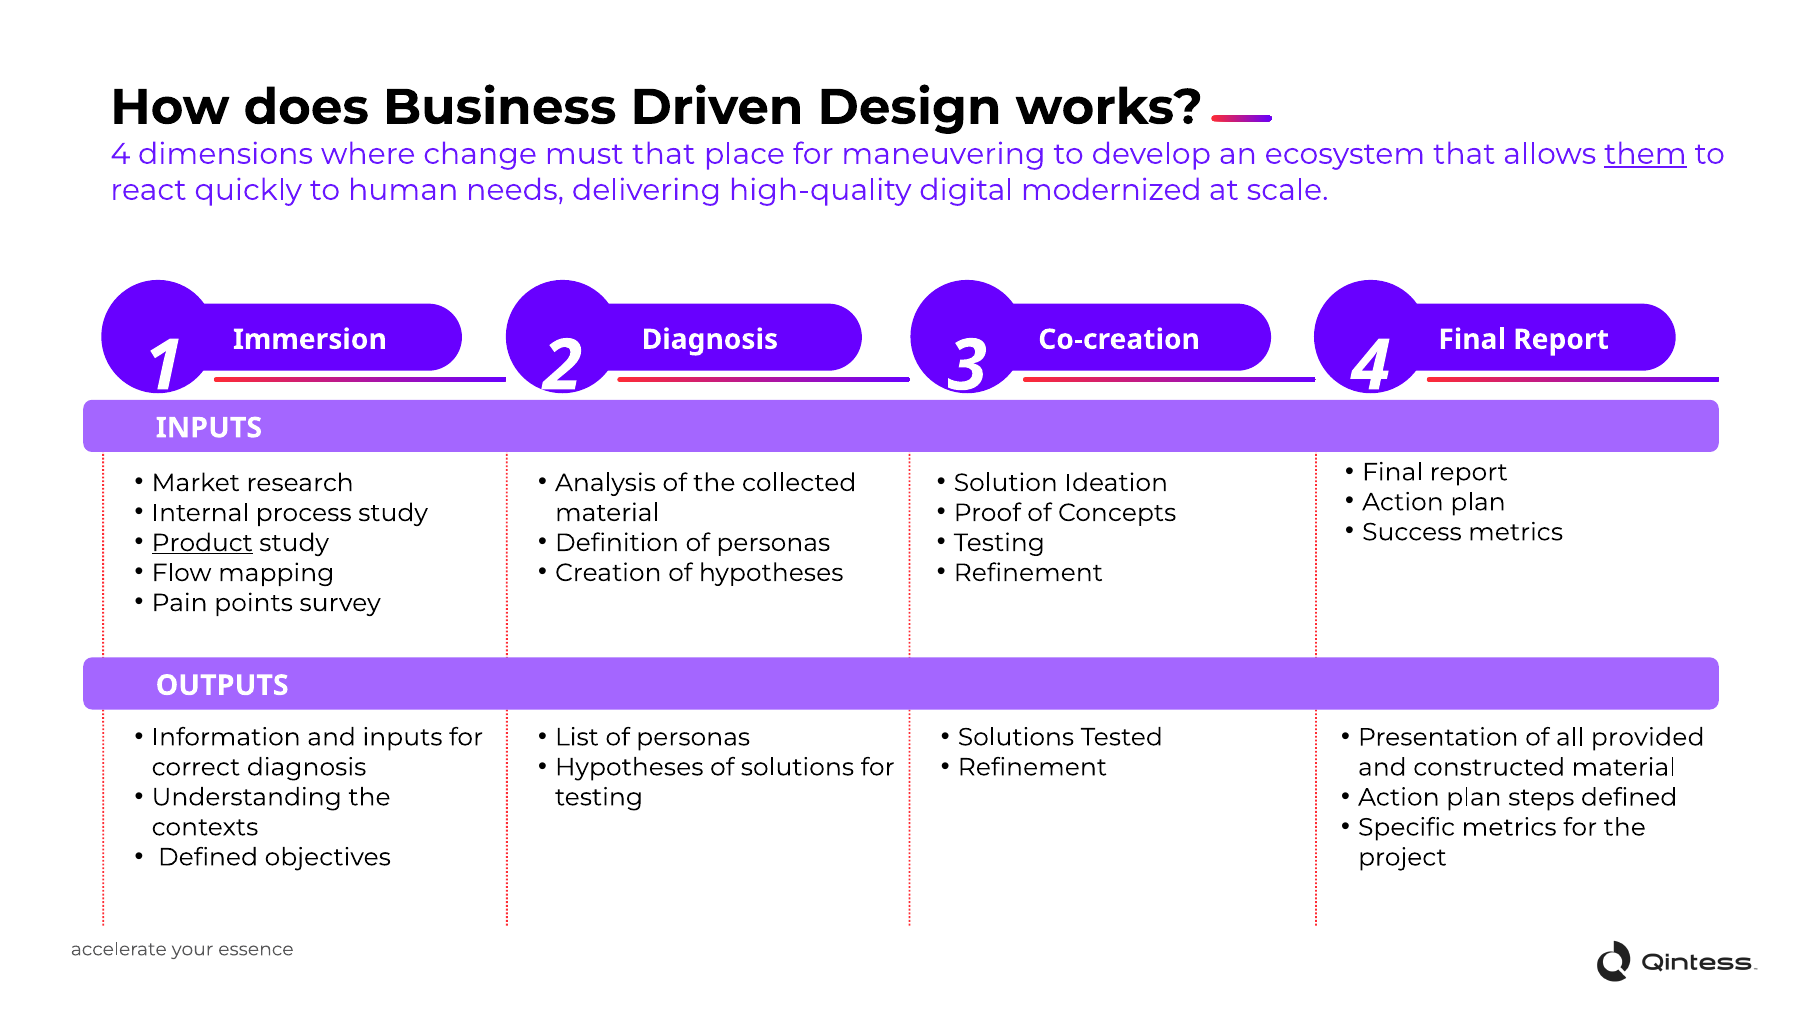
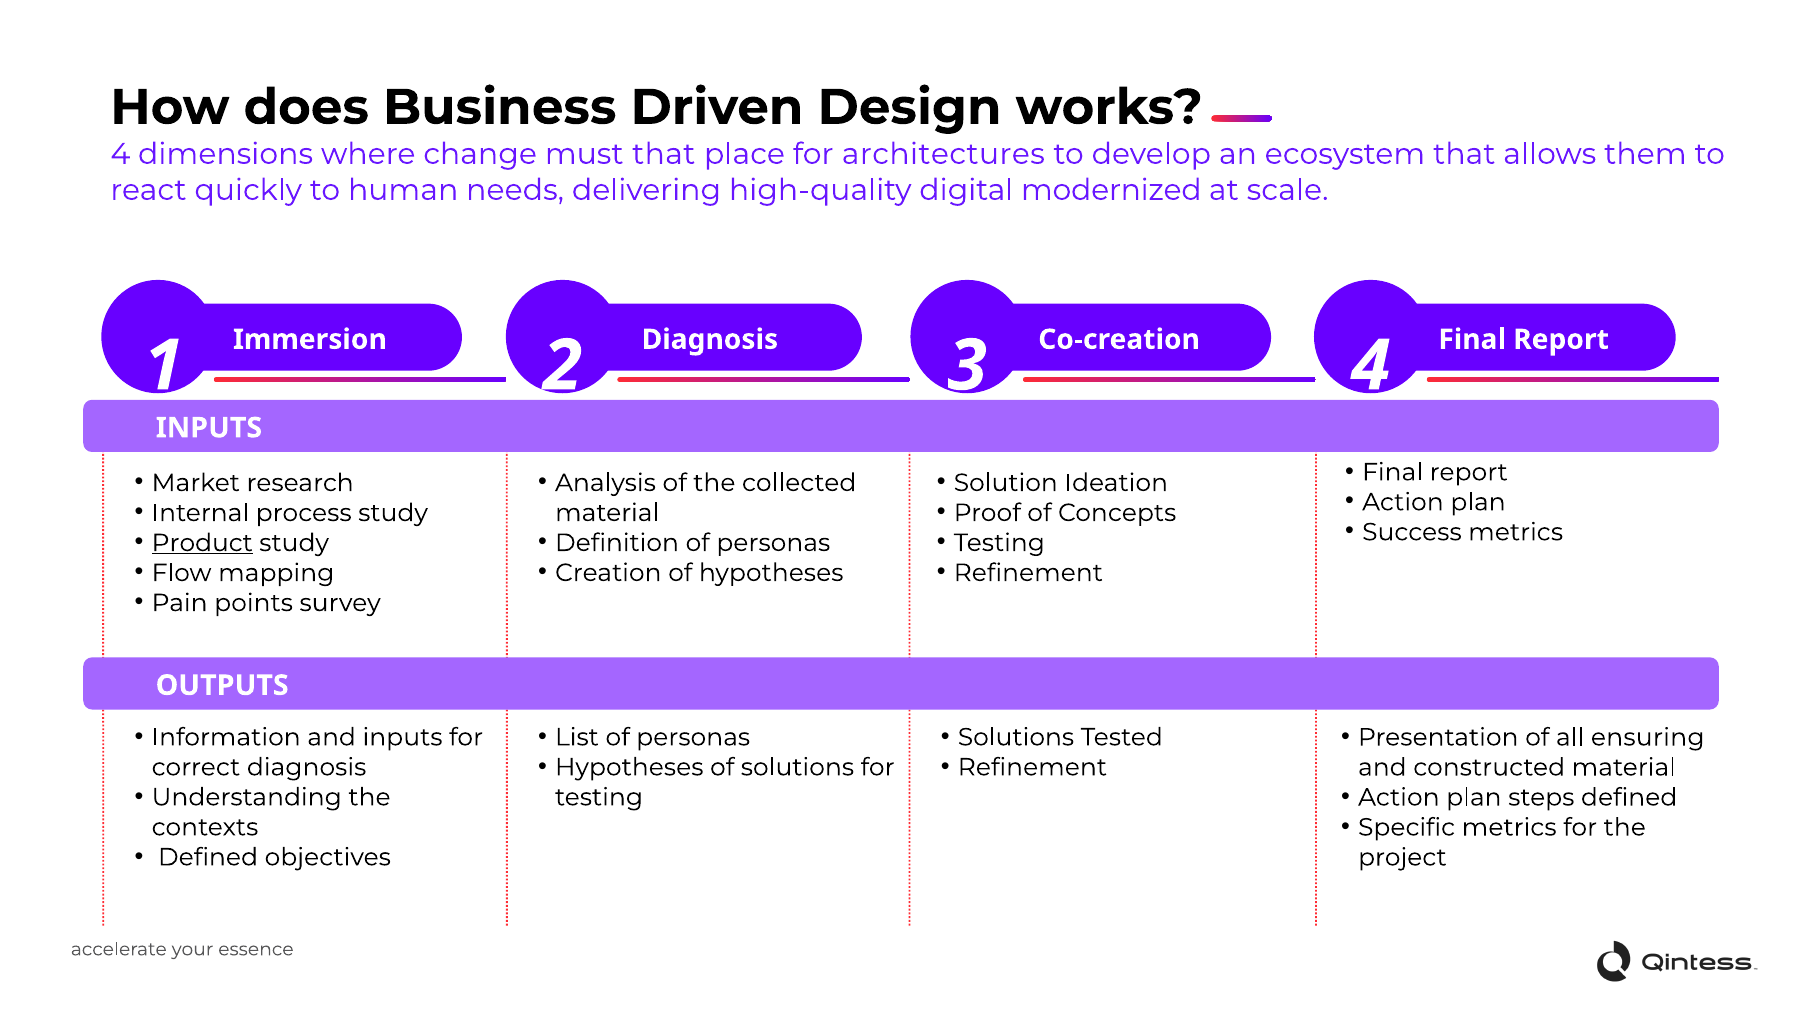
maneuvering: maneuvering -> architectures
them underline: present -> none
provided: provided -> ensuring
